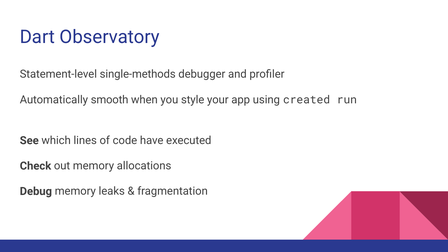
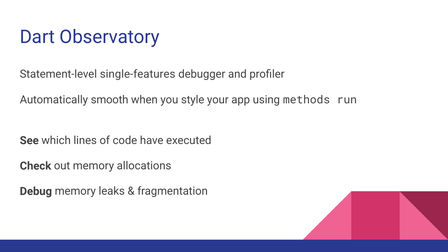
single-methods: single-methods -> single-features
created: created -> methods
